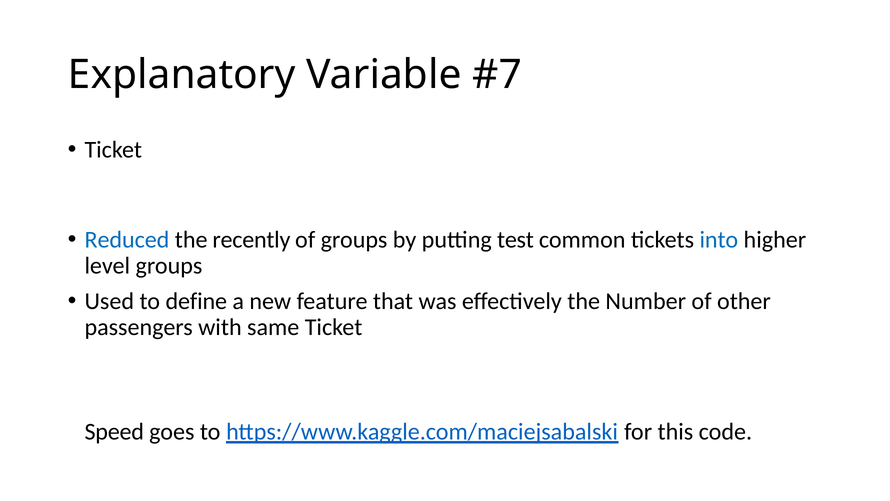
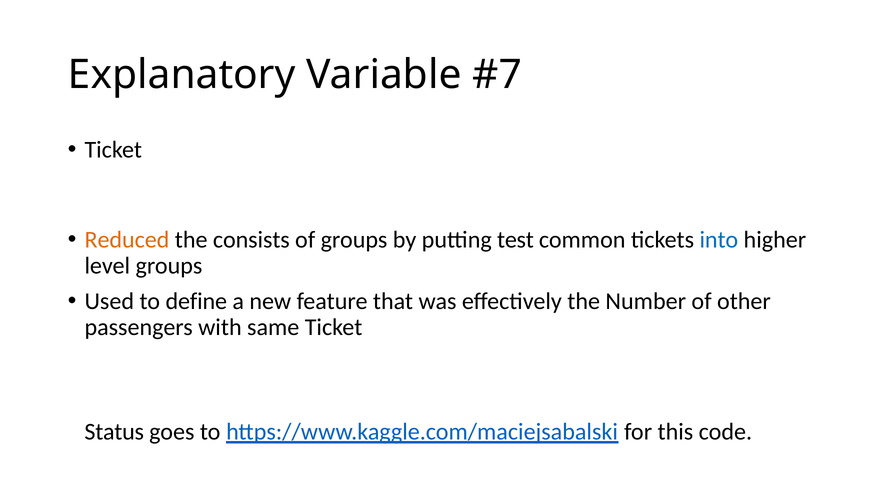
Reduced colour: blue -> orange
recently: recently -> consists
Speed: Speed -> Status
